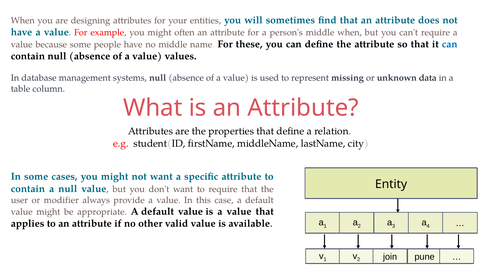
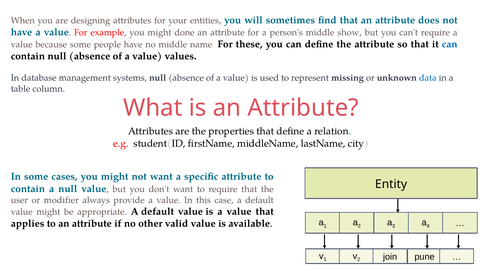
often: often -> done
middle when: when -> show
data colour: black -> blue
